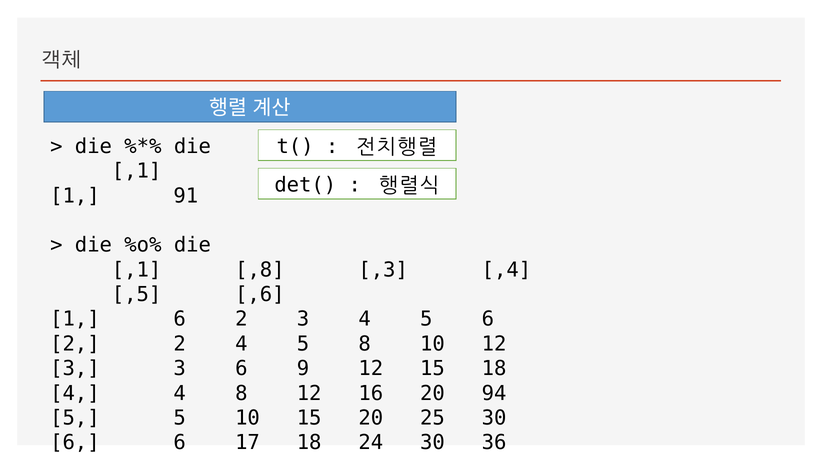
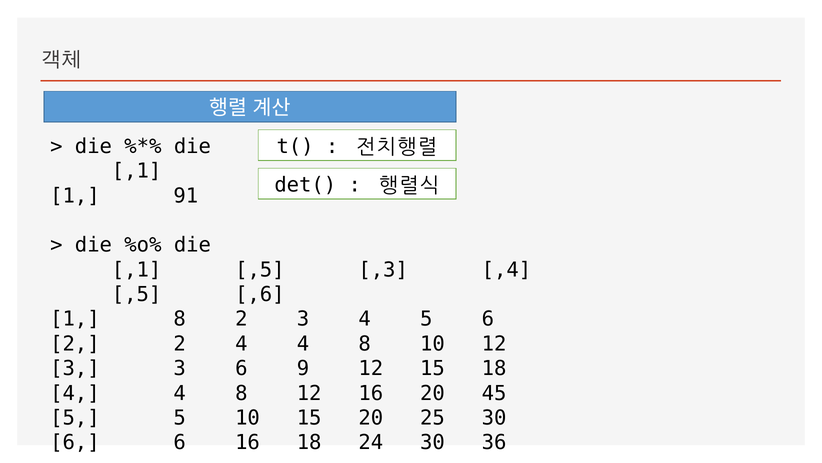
,1 ,8: ,8 -> ,5
1 6: 6 -> 8
2 4 5: 5 -> 4
94: 94 -> 45
6 17: 17 -> 16
